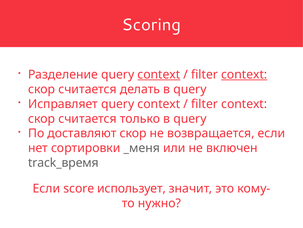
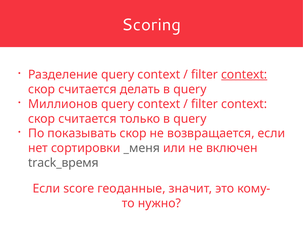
context at (159, 74) underline: present -> none
Исправляет: Исправляет -> Миллионов
доставляют: доставляют -> показывать
использует: использует -> геоданные
